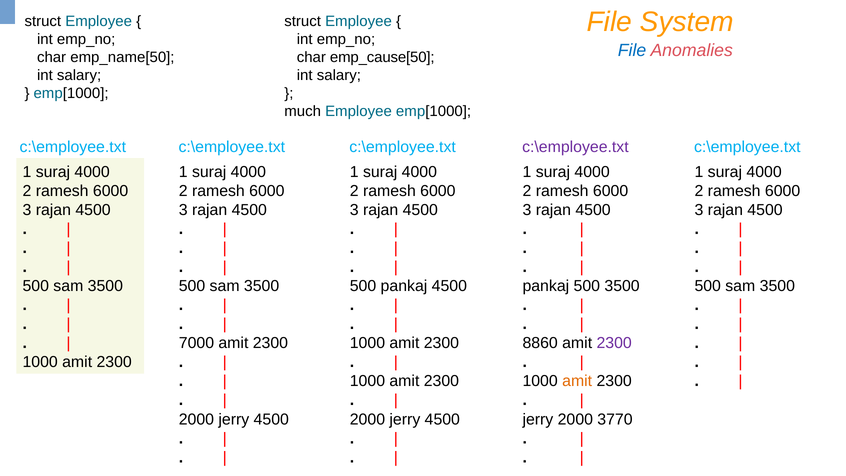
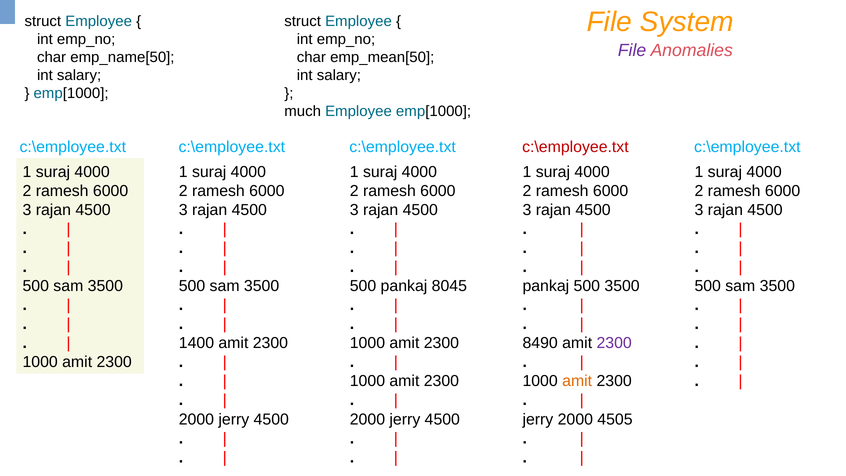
File at (632, 50) colour: blue -> purple
emp_cause[50: emp_cause[50 -> emp_mean[50
c:\employee.txt at (575, 147) colour: purple -> red
pankaj 4500: 4500 -> 8045
7000: 7000 -> 1400
8860: 8860 -> 8490
3770: 3770 -> 4505
